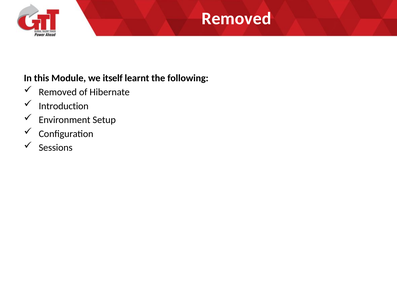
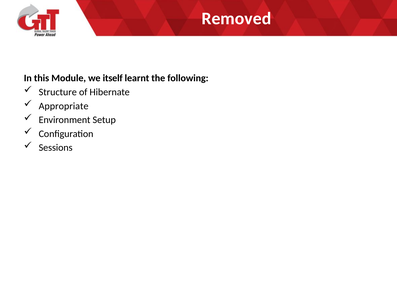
Removed at (58, 92): Removed -> Structure
Introduction: Introduction -> Appropriate
